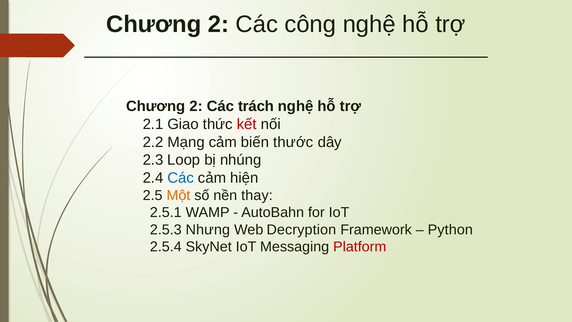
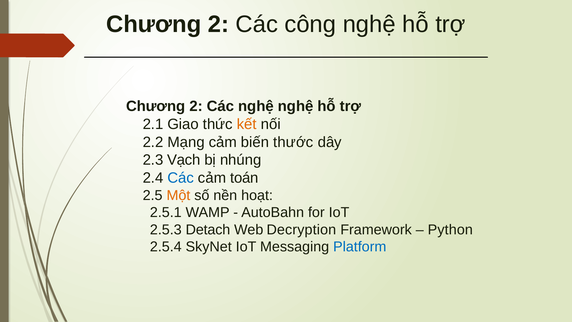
Các trách: trách -> nghệ
kết colour: red -> orange
Loop: Loop -> Vạch
hiện: hiện -> toán
thay: thay -> hoạt
Nhưng: Nhưng -> Detach
Platform colour: red -> blue
